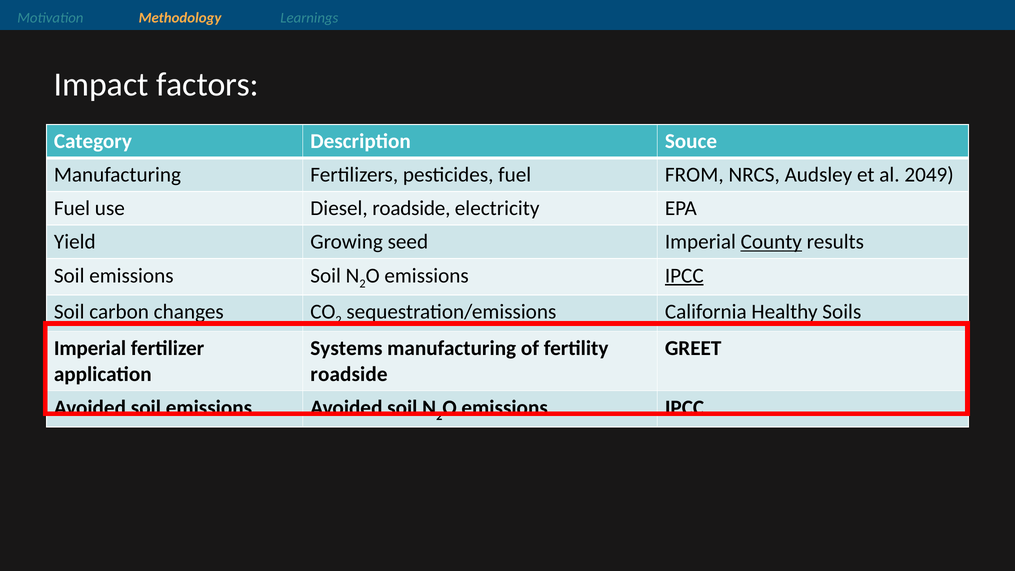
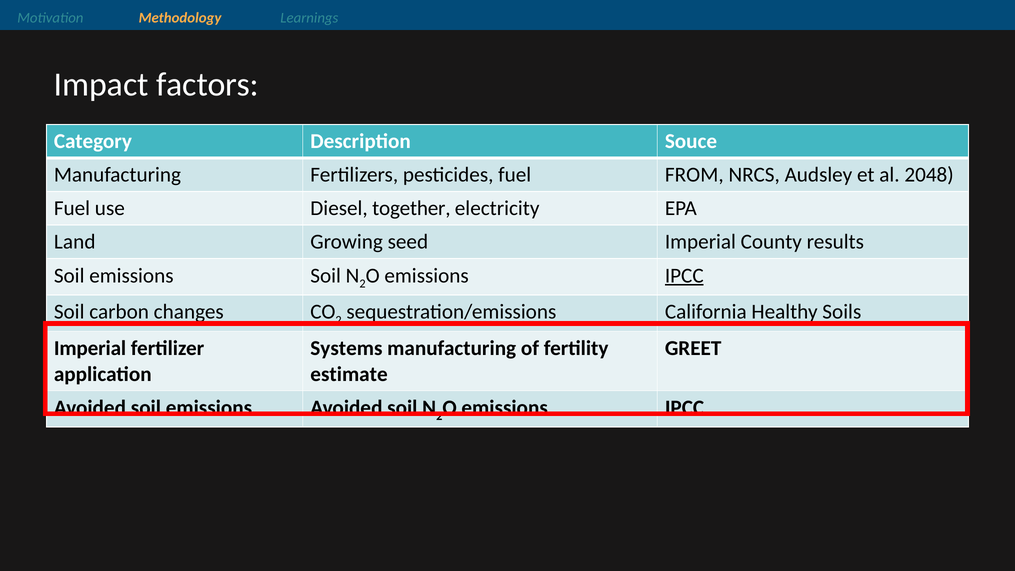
2049: 2049 -> 2048
Diesel roadside: roadside -> together
Yield: Yield -> Land
County underline: present -> none
roadside at (349, 374): roadside -> estimate
